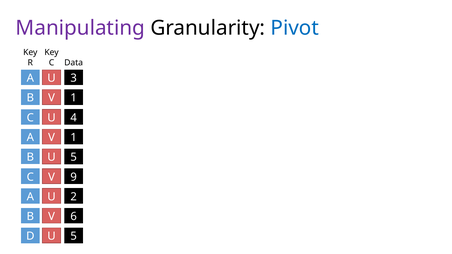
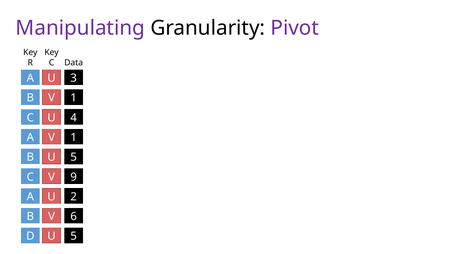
Pivot colour: blue -> purple
